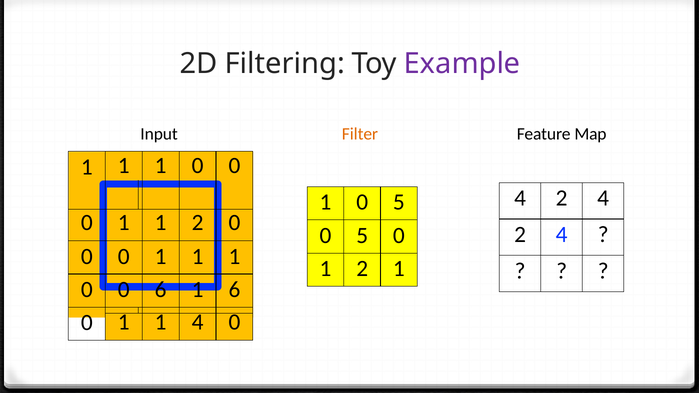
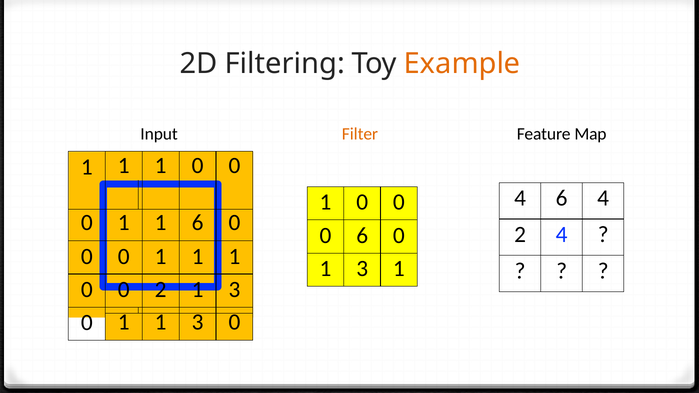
Example colour: purple -> orange
2 at (562, 198): 2 -> 6
5 at (399, 202): 5 -> 0
1 1 2: 2 -> 6
5 at (362, 236): 5 -> 6
2 at (362, 269): 2 -> 3
0 6: 6 -> 2
6 at (234, 290): 6 -> 3
1 1 4: 4 -> 3
